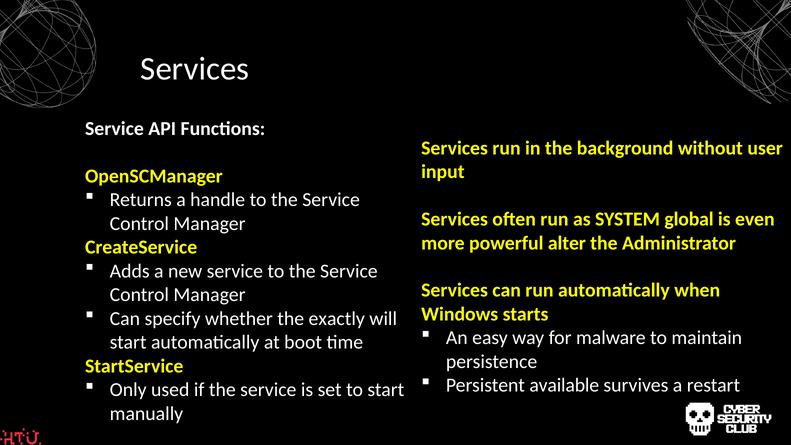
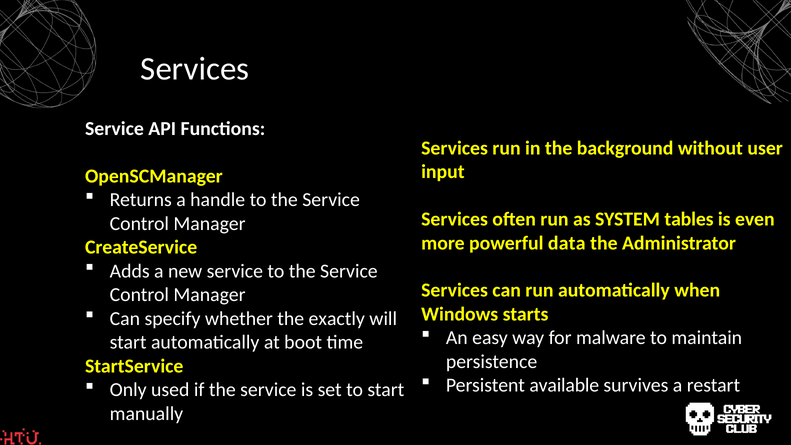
global: global -> tables
alter: alter -> data
